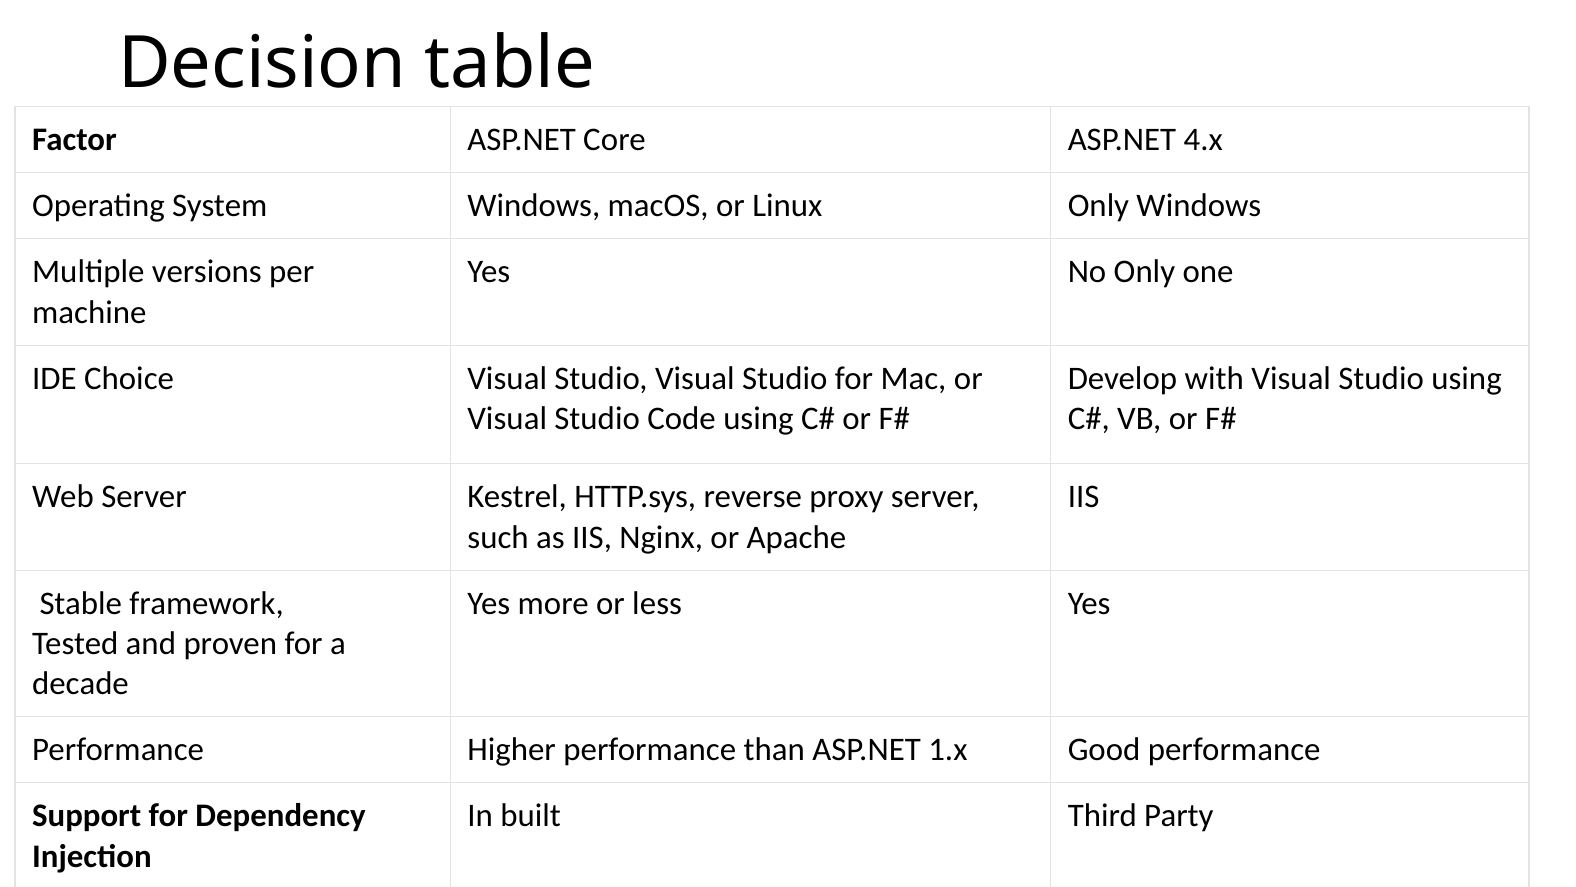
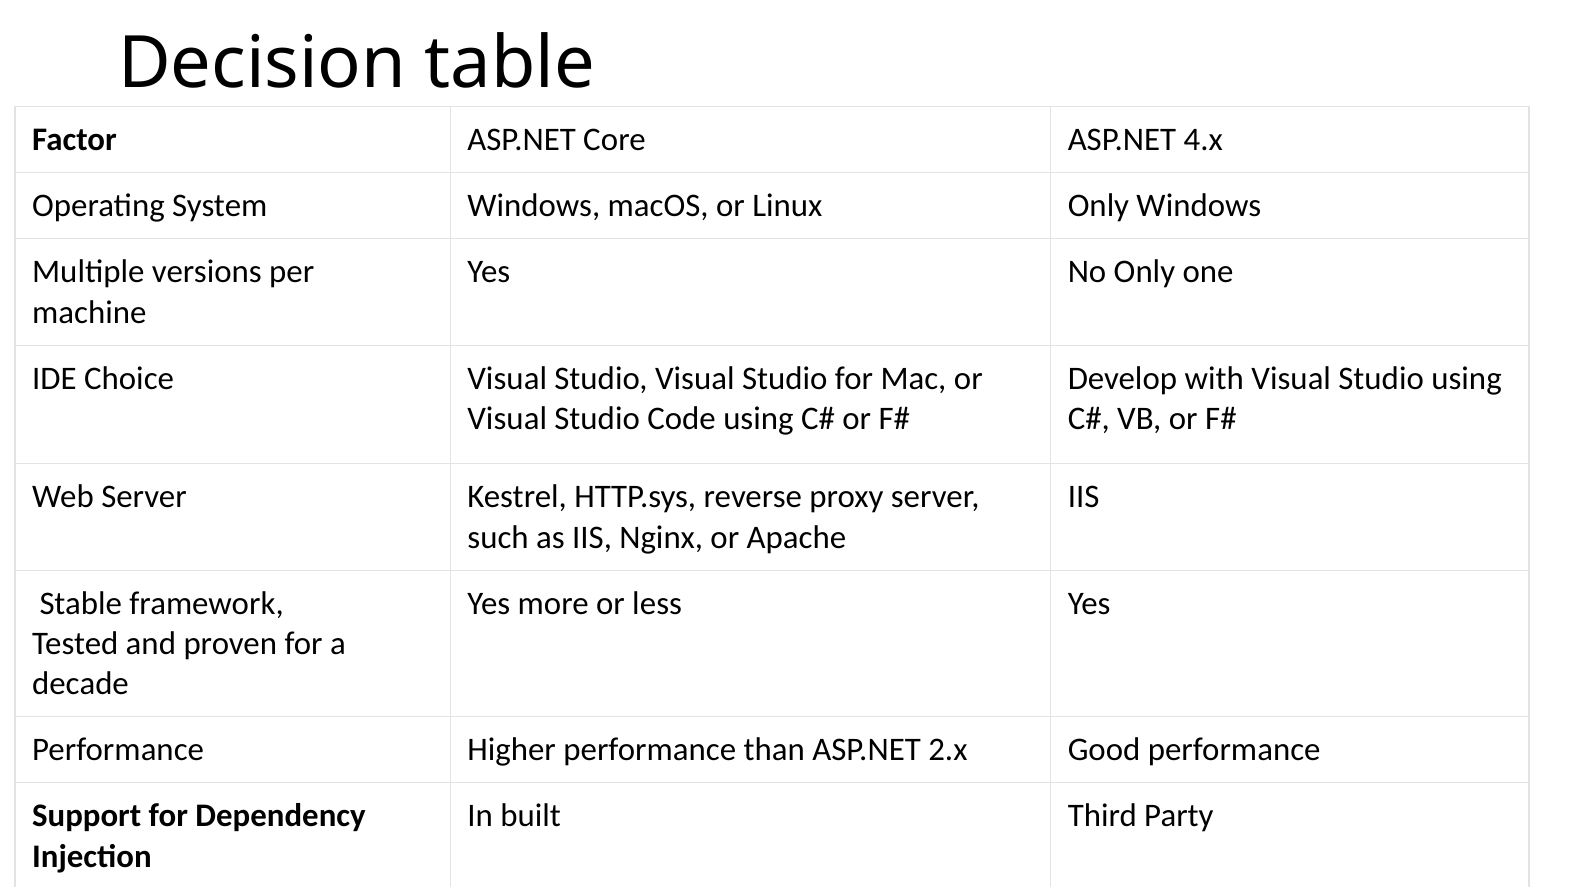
1.x: 1.x -> 2.x
